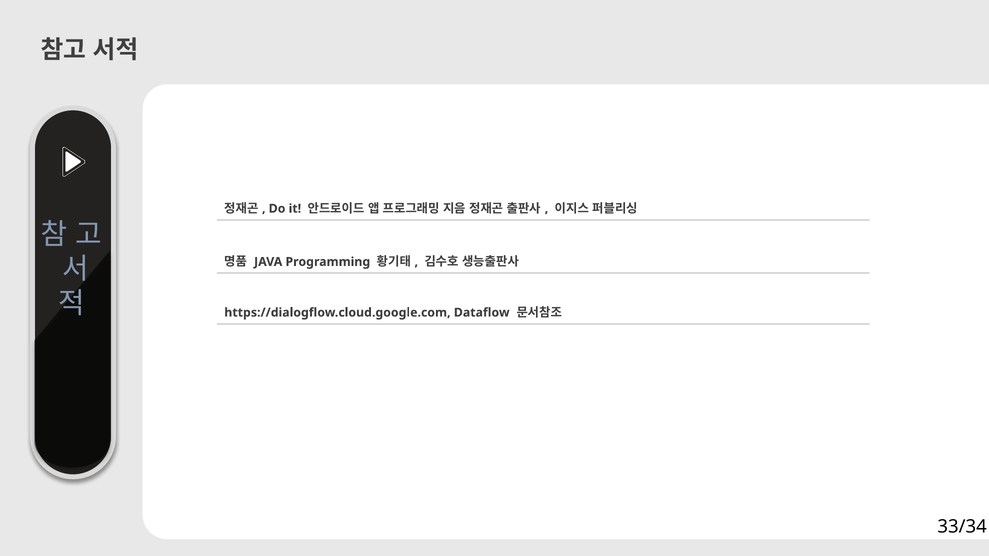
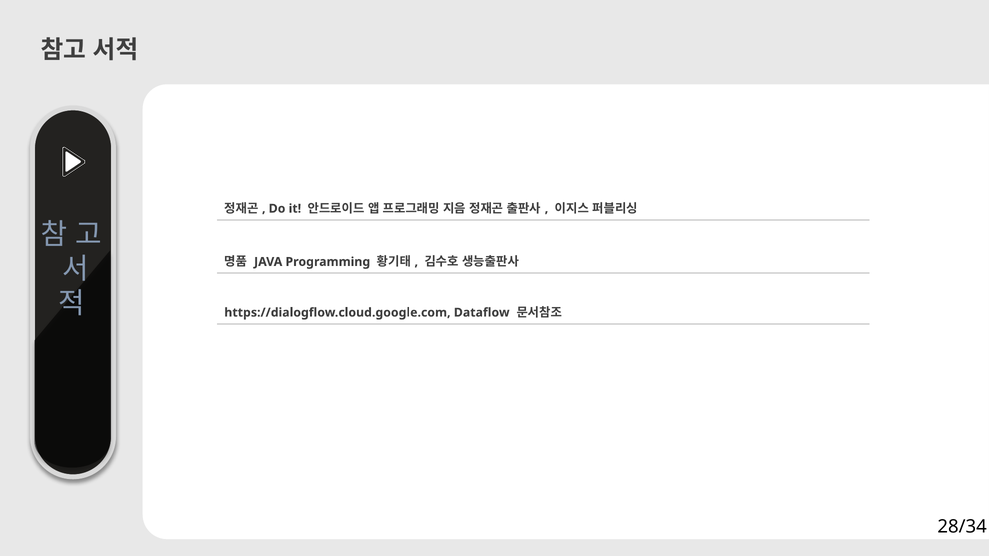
33/34: 33/34 -> 28/34
